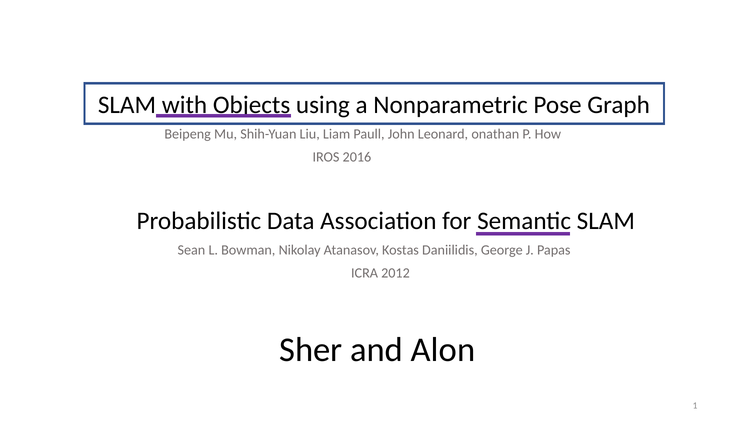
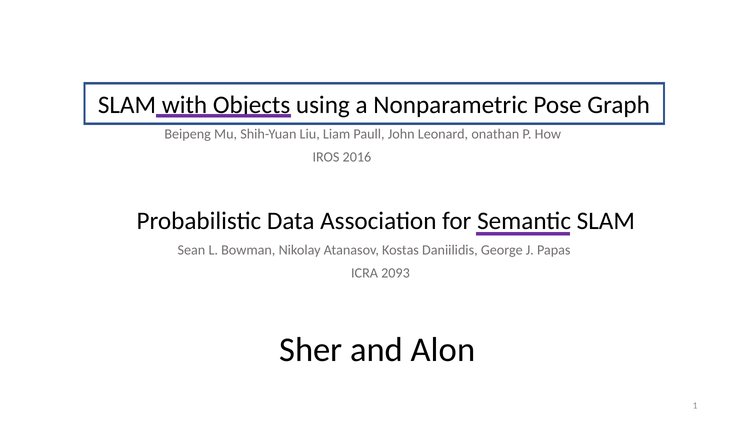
2012: 2012 -> 2093
